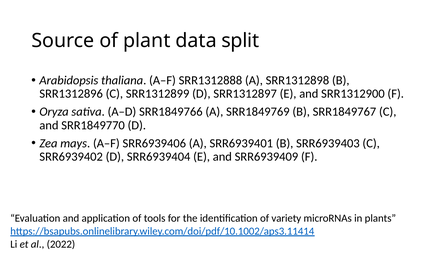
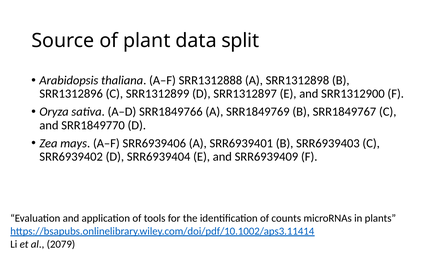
variety: variety -> counts
2022: 2022 -> 2079
